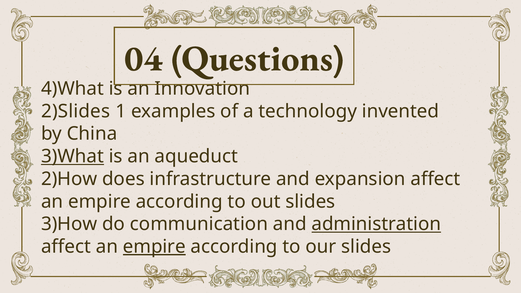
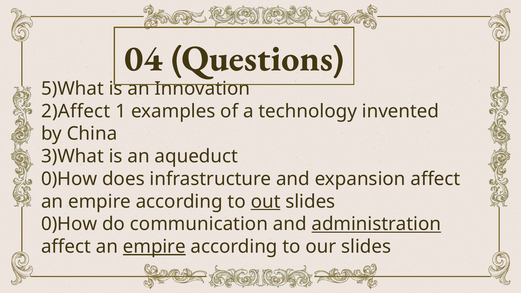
4)What: 4)What -> 5)What
2)Slides: 2)Slides -> 2)Affect
3)What underline: present -> none
2)How at (69, 179): 2)How -> 0)How
out underline: none -> present
3)How at (69, 224): 3)How -> 0)How
